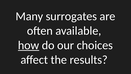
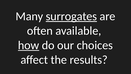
surrogates underline: none -> present
